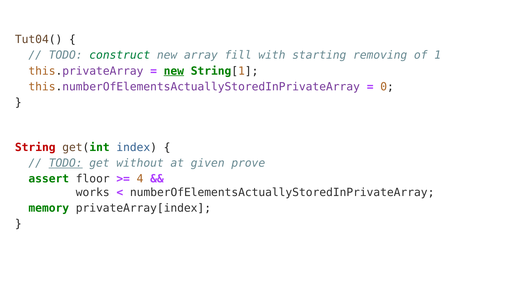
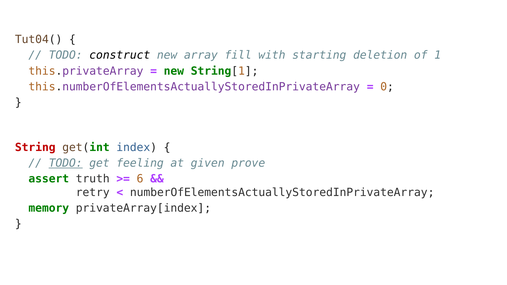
construct colour: green -> black
removing: removing -> deletion
new at (174, 71) underline: present -> none
without: without -> feeling
floor: floor -> truth
4: 4 -> 6
works: works -> retry
